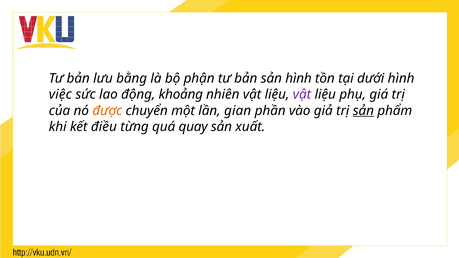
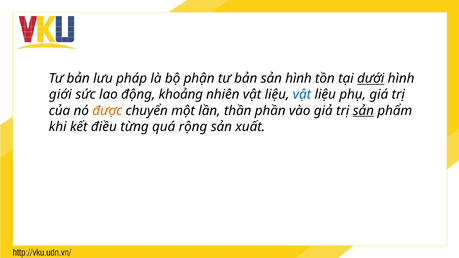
bằng: bằng -> pháp
dưới underline: none -> present
việc: việc -> giới
vật at (302, 95) colour: purple -> blue
gian: gian -> thần
quay: quay -> rộng
